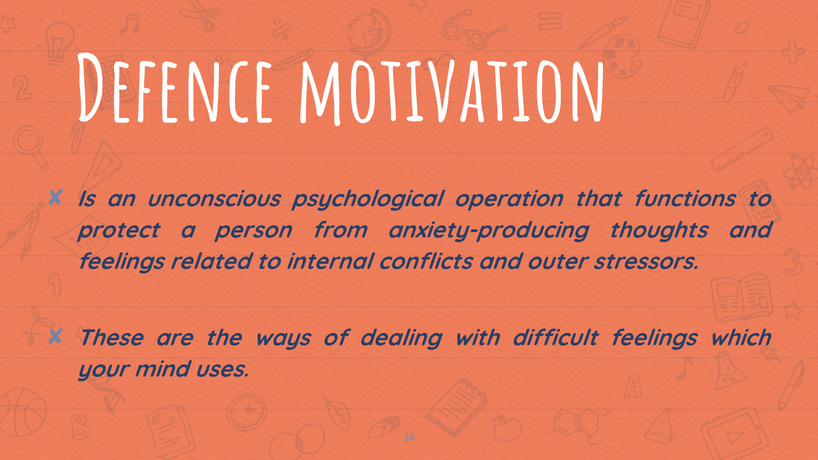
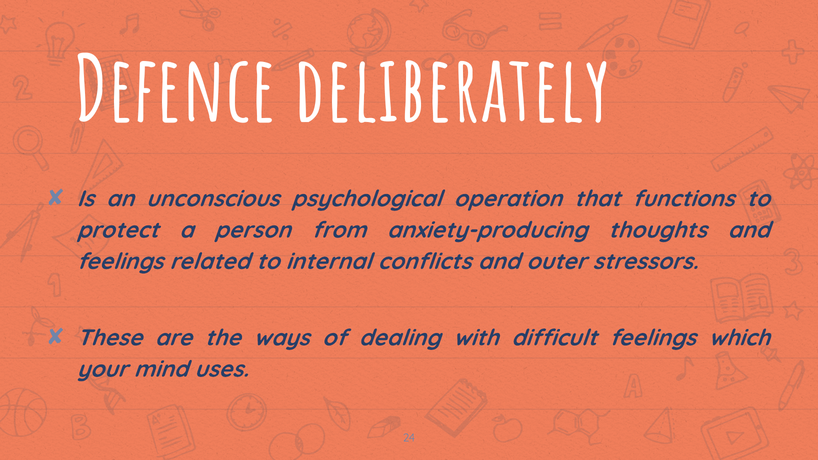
motivation: motivation -> deliberately
